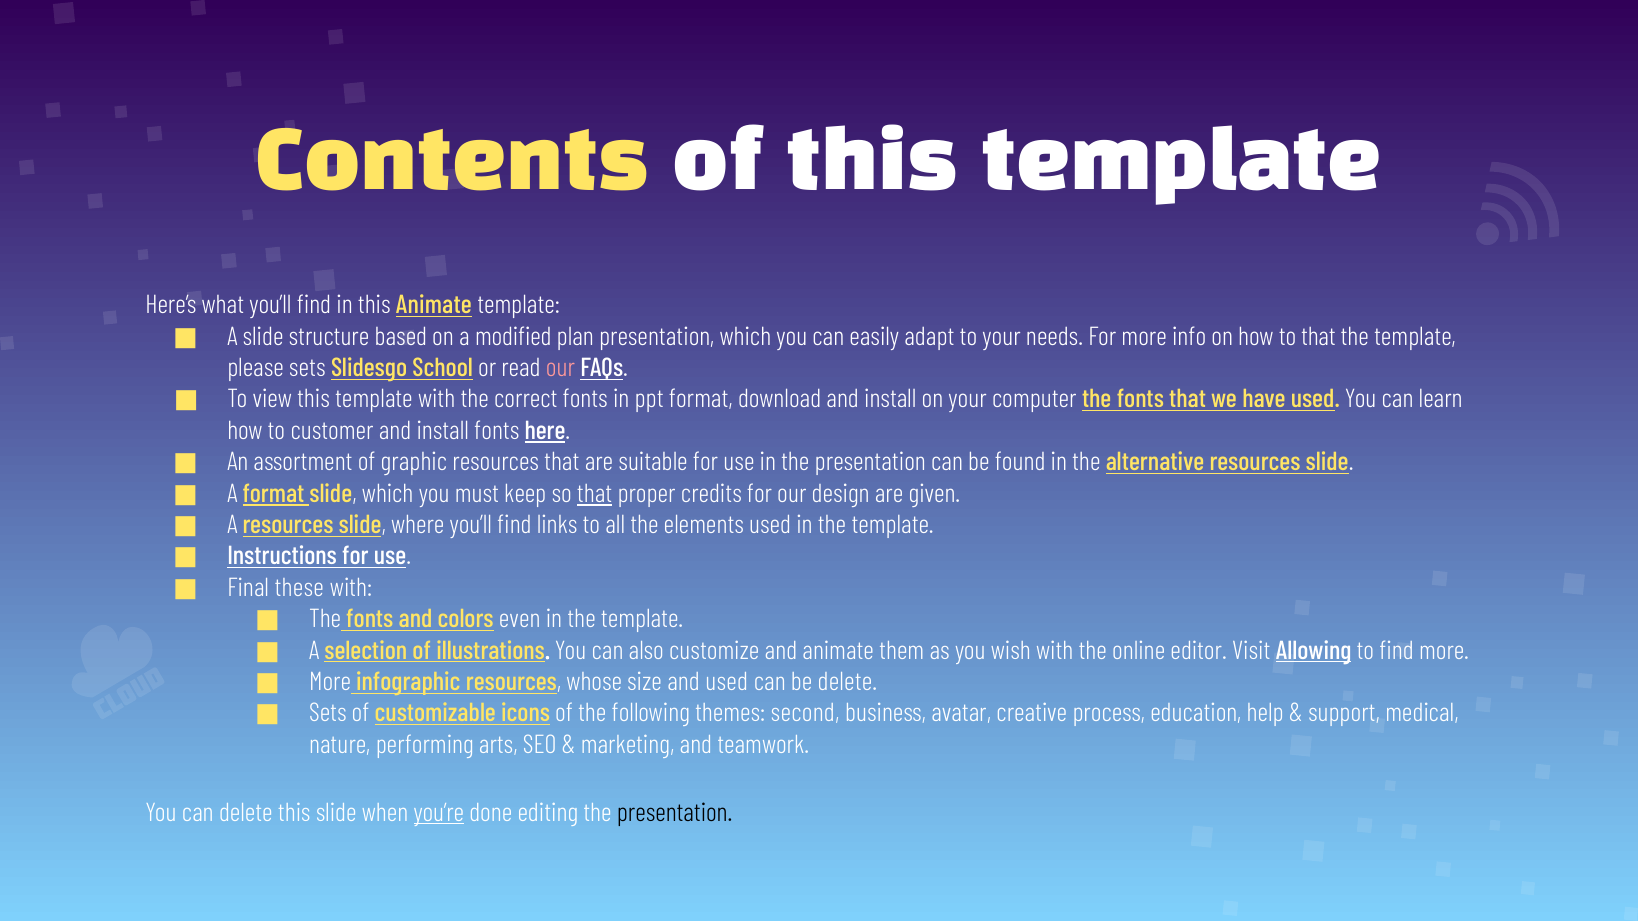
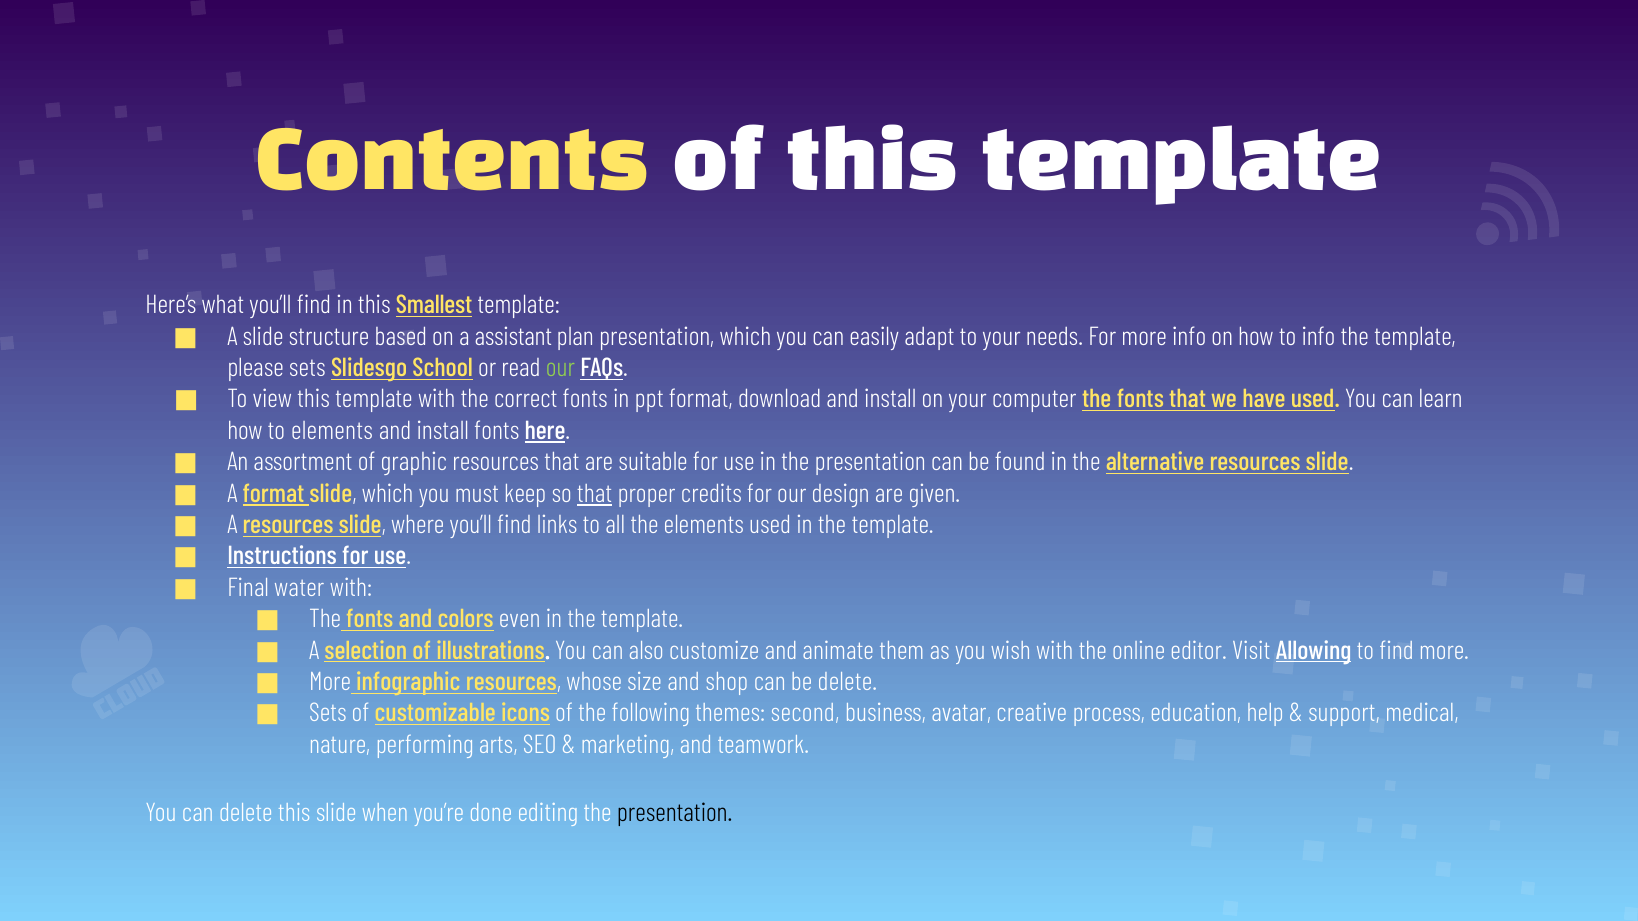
this Animate: Animate -> Smallest
modified: modified -> assistant
to that: that -> info
our at (560, 368) colour: pink -> light green
to customer: customer -> elements
these: these -> water
and used: used -> shop
you’re underline: present -> none
